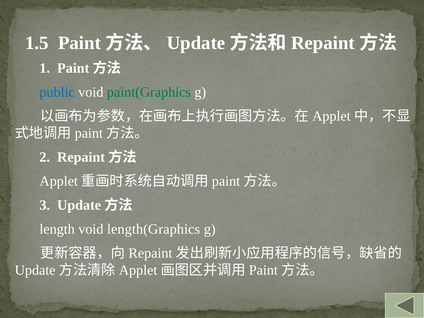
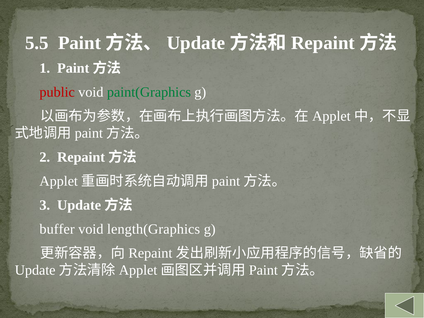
1.5: 1.5 -> 5.5
public colour: blue -> red
length: length -> buffer
